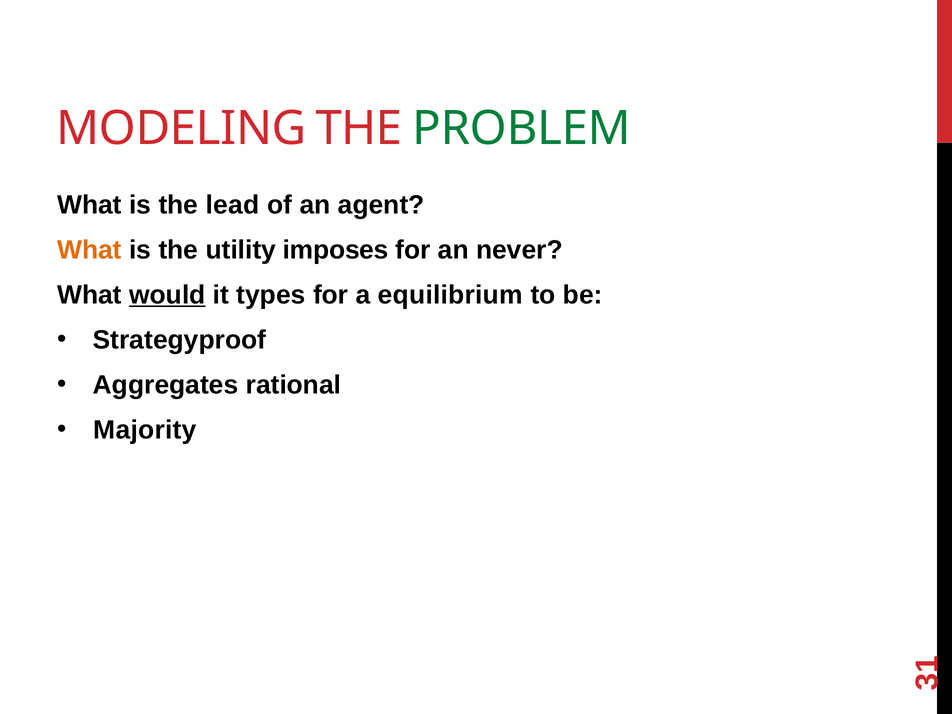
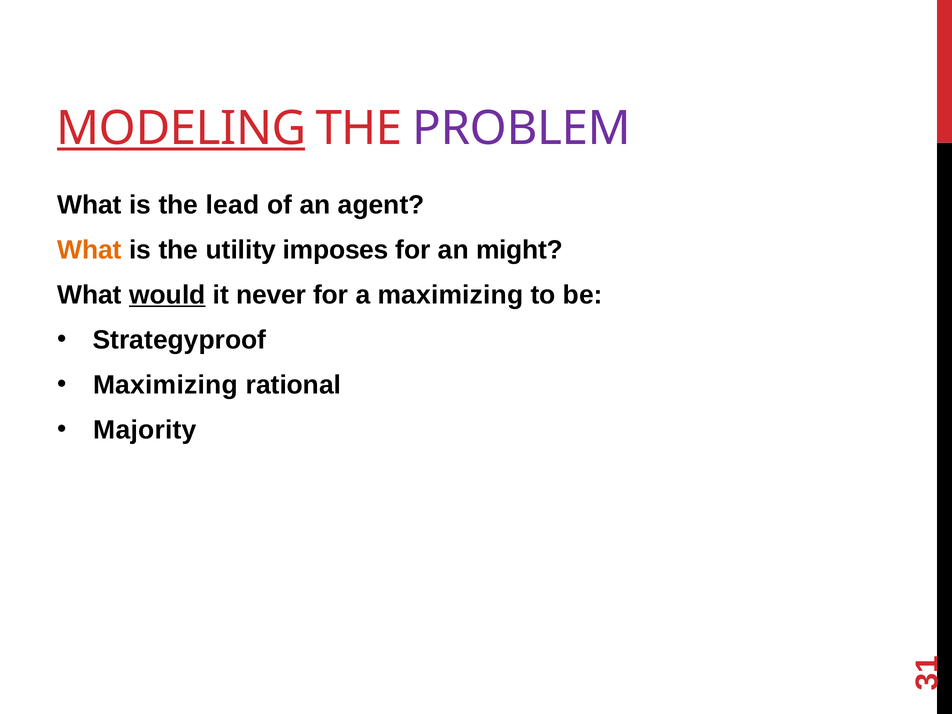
MODELING underline: none -> present
PROBLEM colour: green -> purple
never: never -> might
types: types -> never
a equilibrium: equilibrium -> maximizing
Aggregates at (166, 385): Aggregates -> Maximizing
